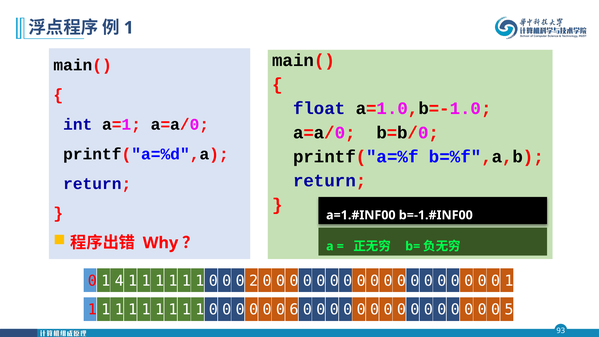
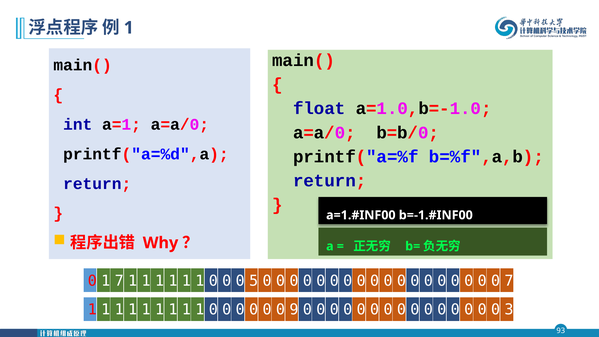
1 4: 4 -> 7
2: 2 -> 5
0 0 1: 1 -> 7
6: 6 -> 9
5: 5 -> 3
